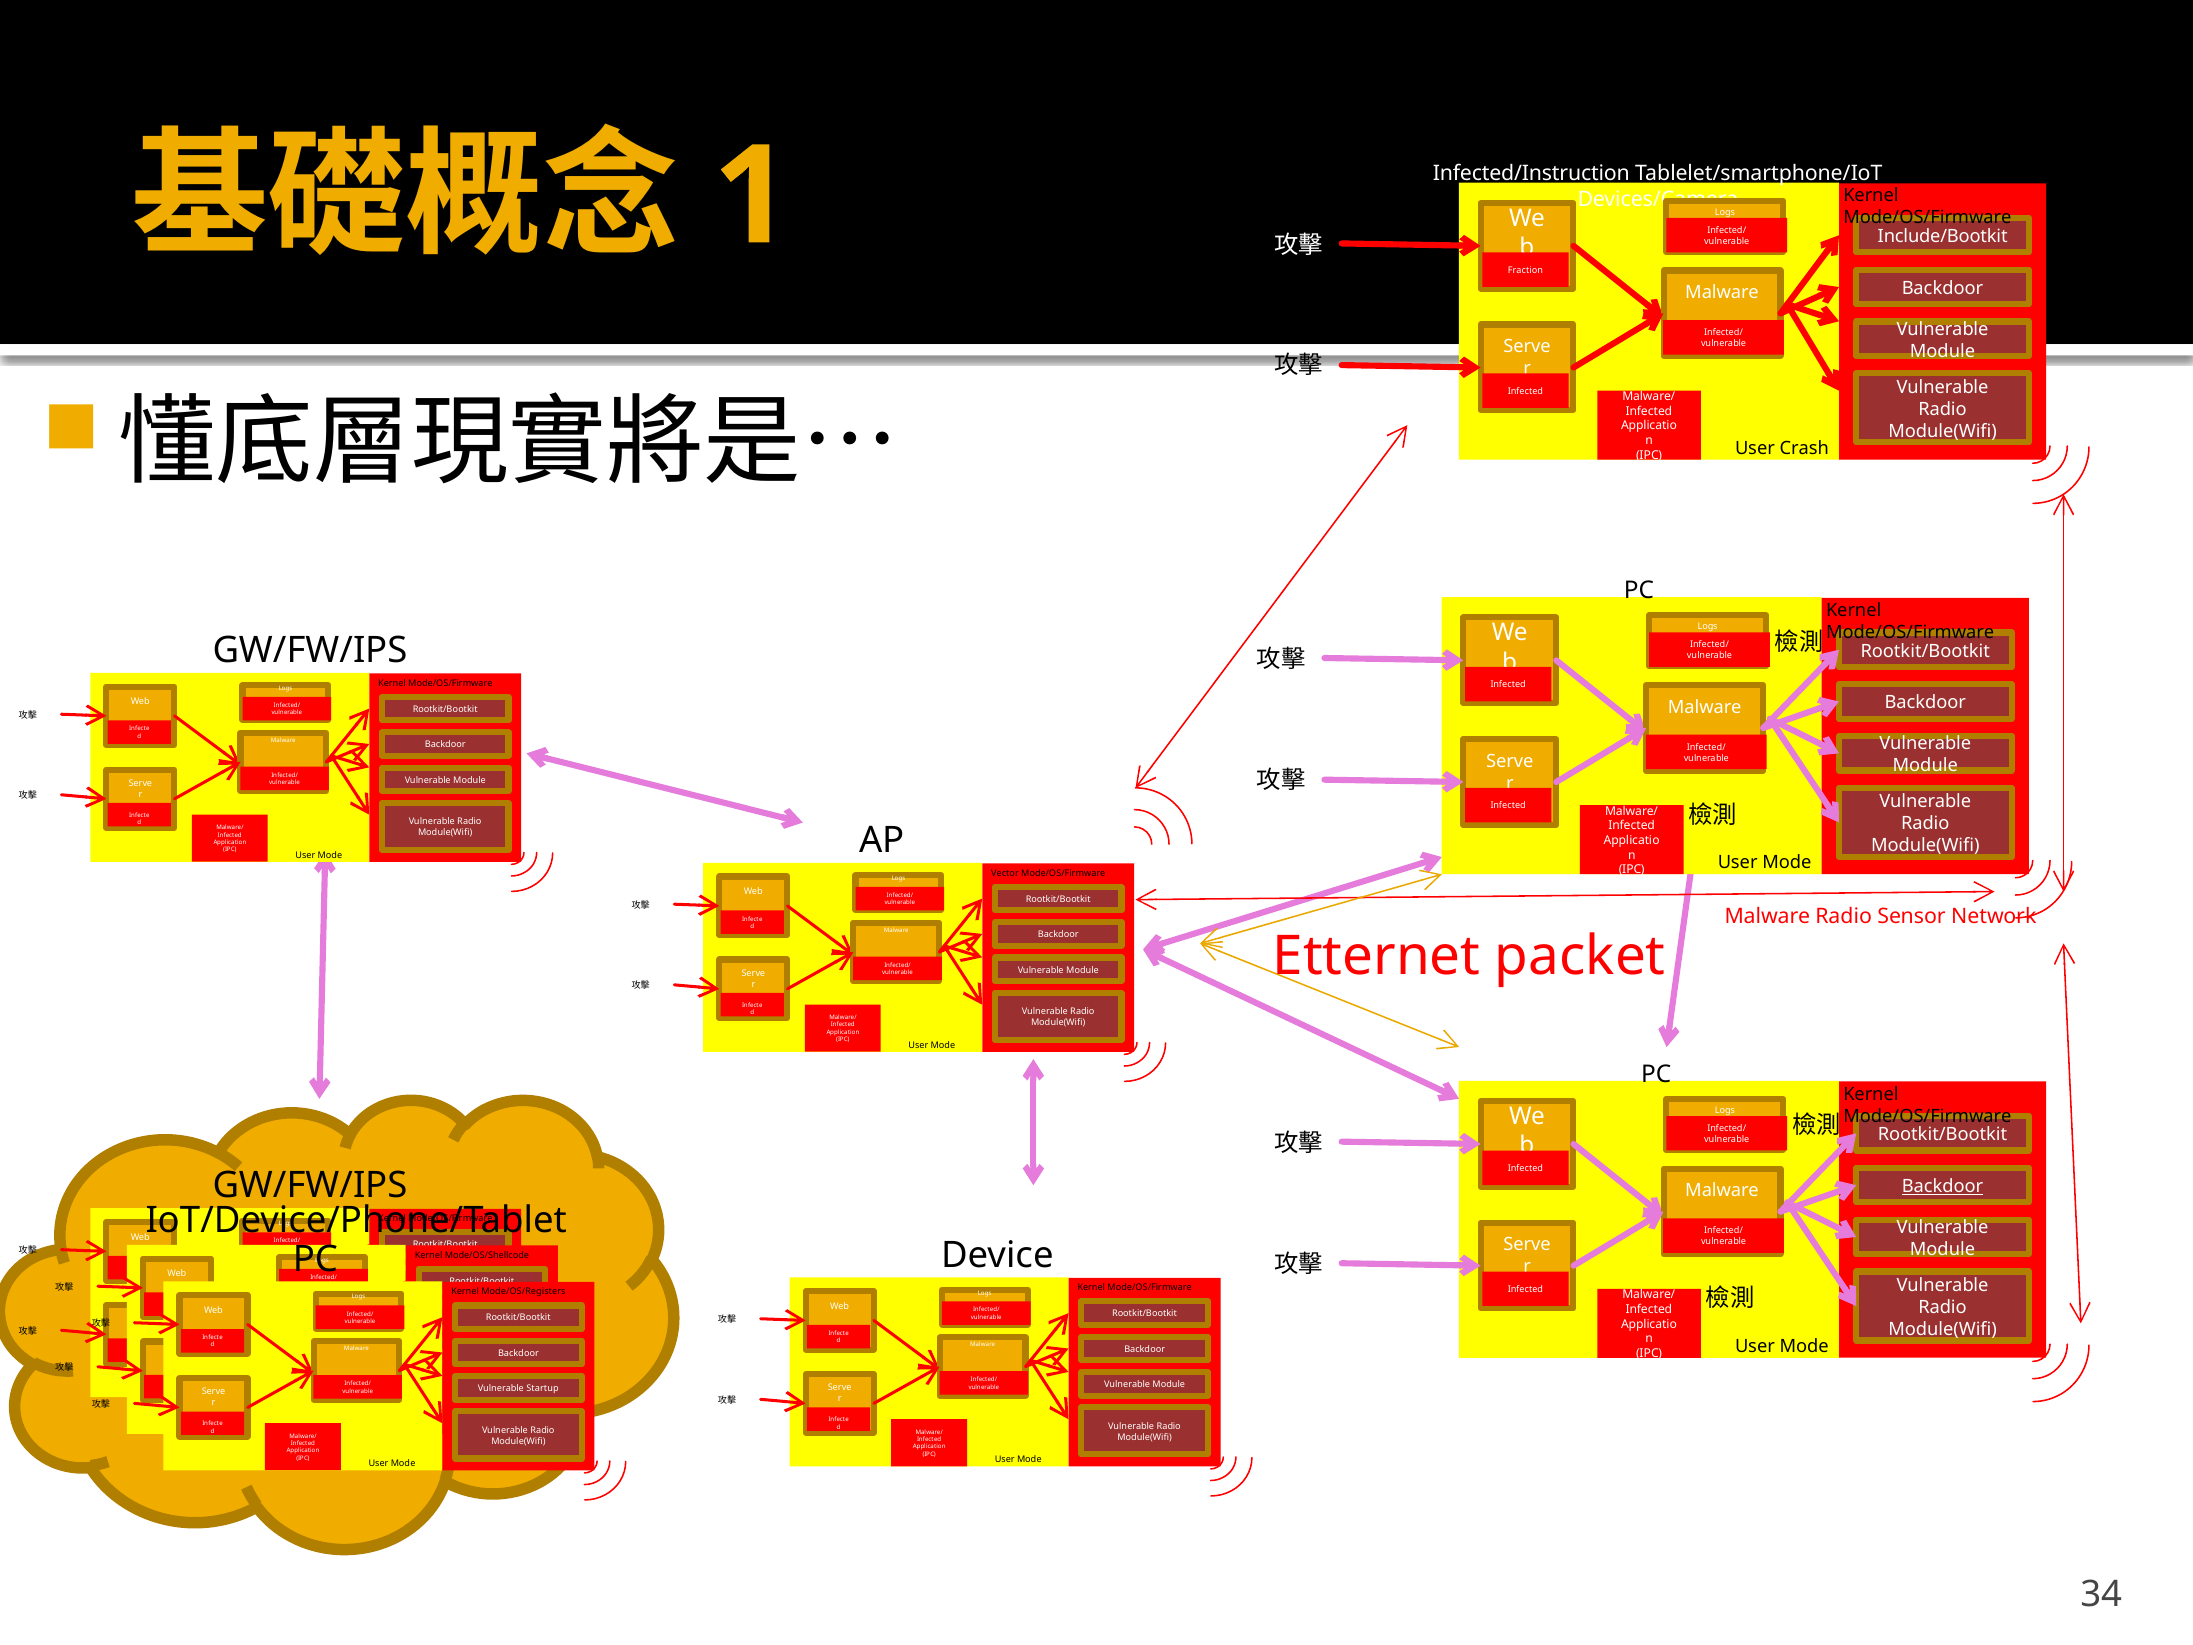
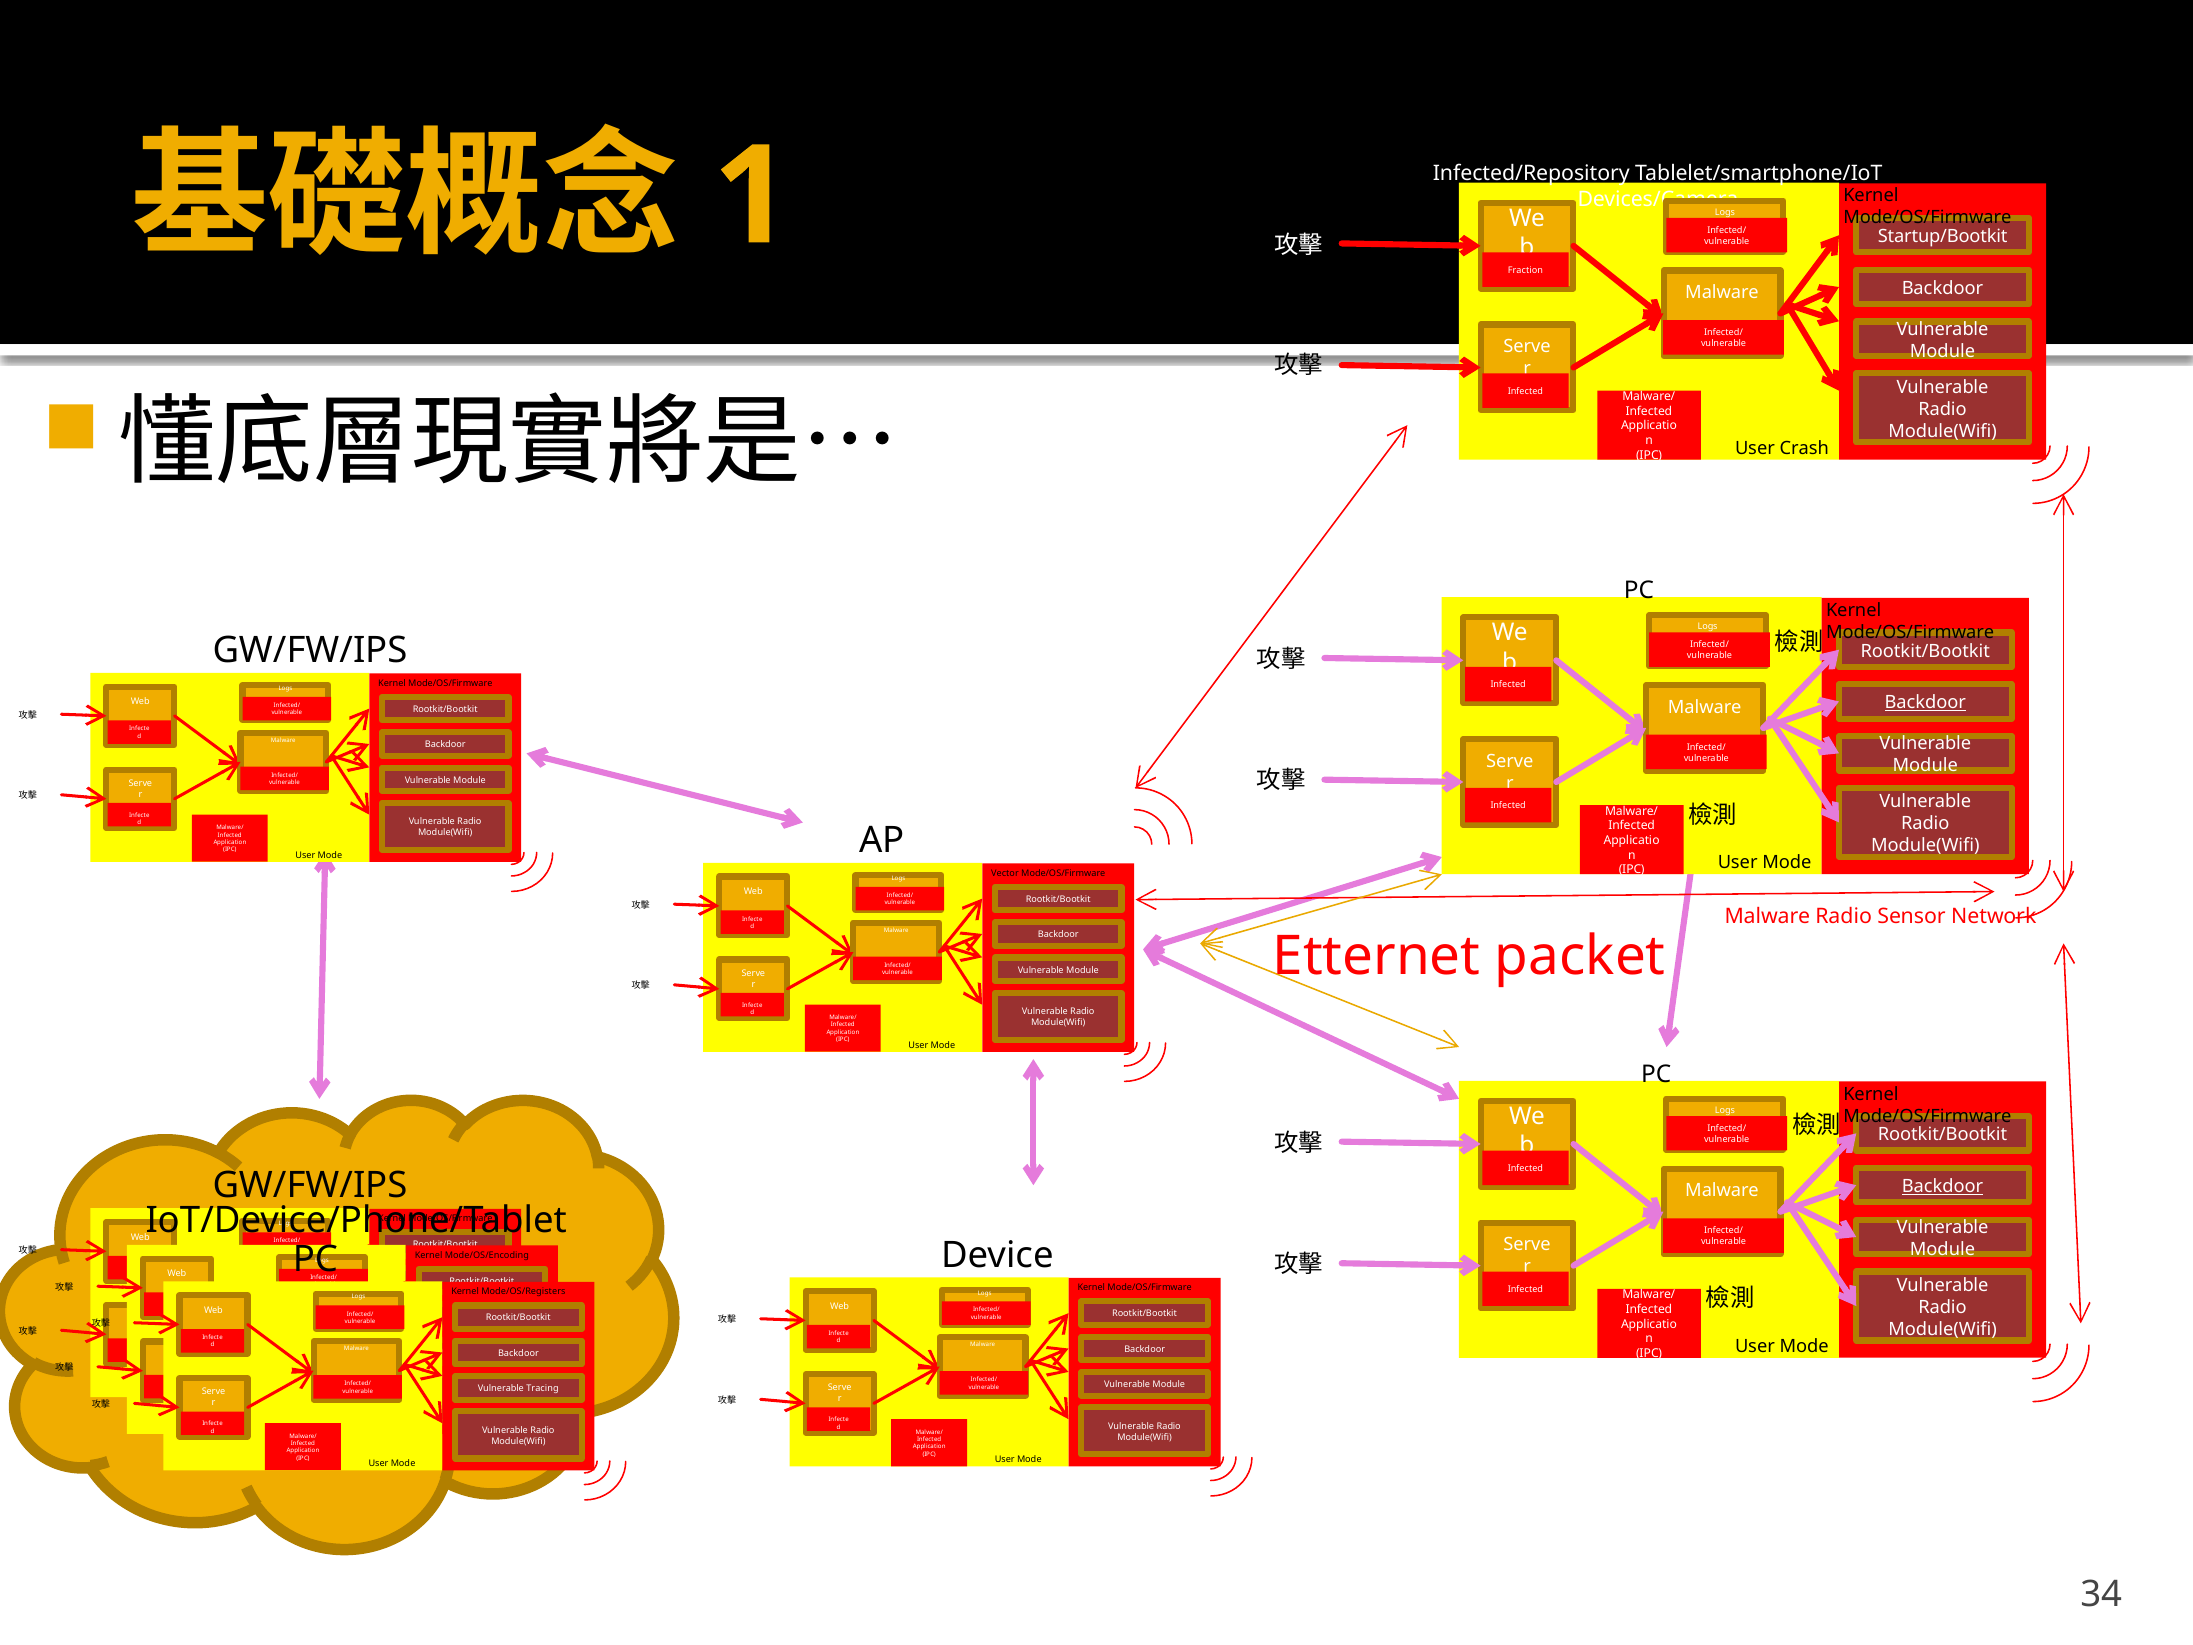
Infected/Instruction: Infected/Instruction -> Infected/Repository
Include/Bootkit: Include/Bootkit -> Startup/Bootkit
Backdoor at (1925, 703) underline: none -> present
Mode/OS/Shellcode: Mode/OS/Shellcode -> Mode/OS/Encoding
Startup: Startup -> Tracing
